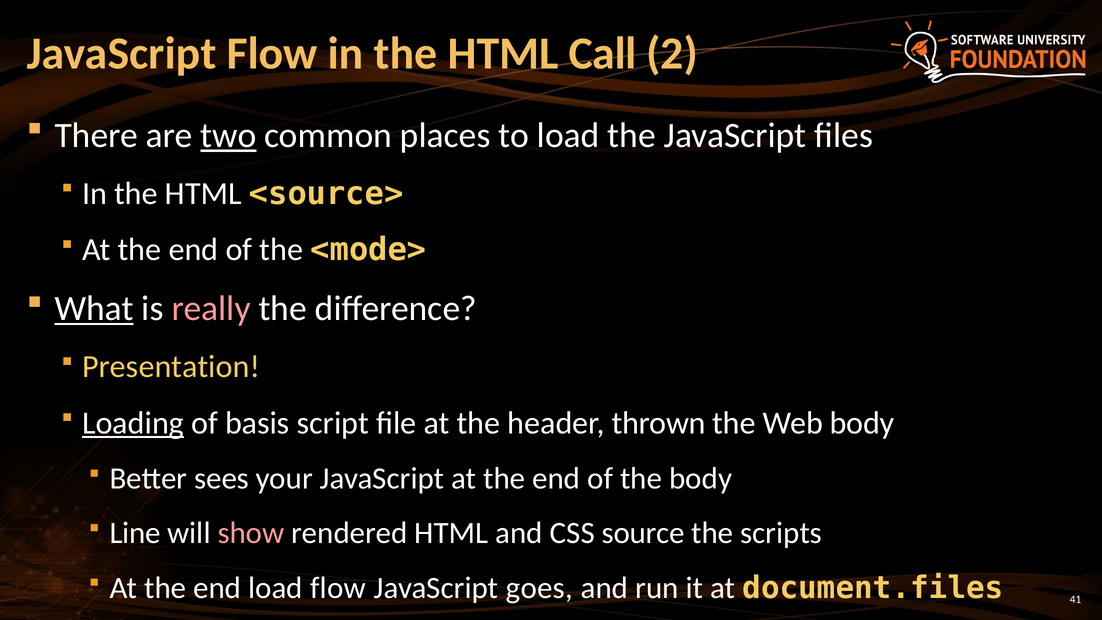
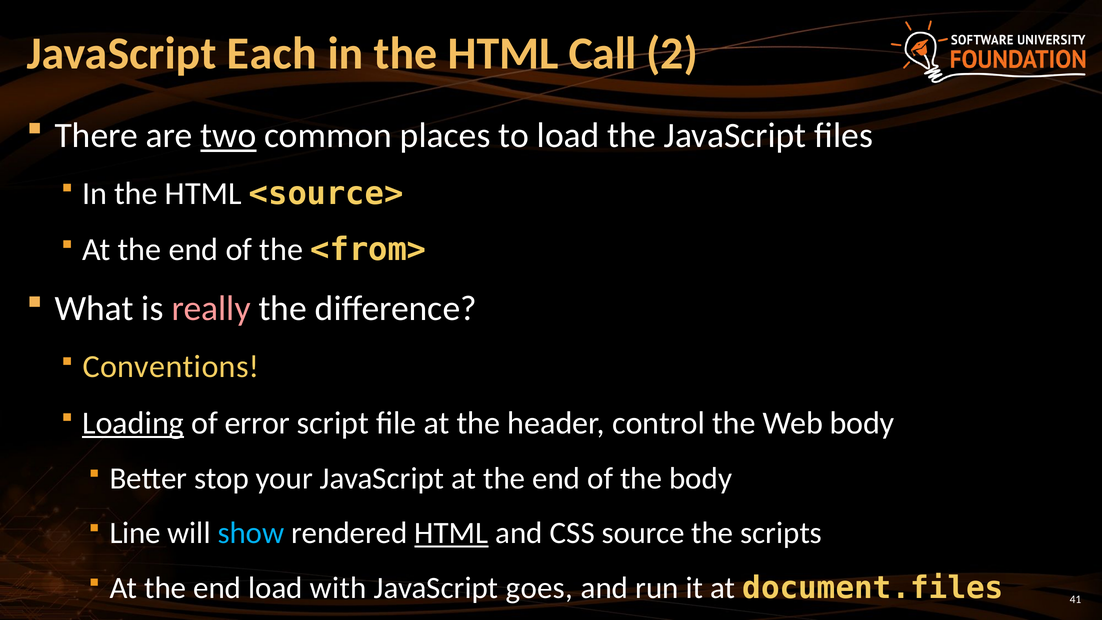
JavaScript Flow: Flow -> Each
<mode>: <mode> -> <from>
What underline: present -> none
Presentation: Presentation -> Conventions
basis: basis -> error
thrown: thrown -> control
sees: sees -> stop
show colour: pink -> light blue
HTML at (451, 533) underline: none -> present
load flow: flow -> with
